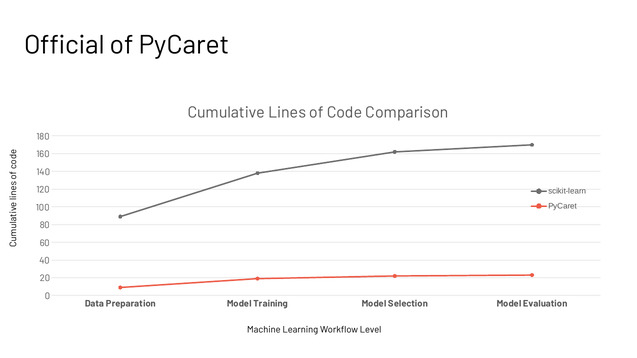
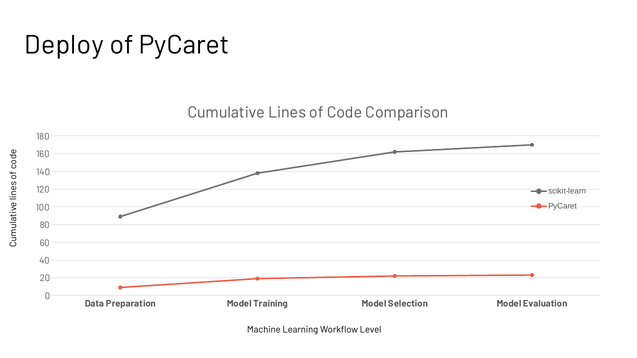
Official: Official -> Deploy
